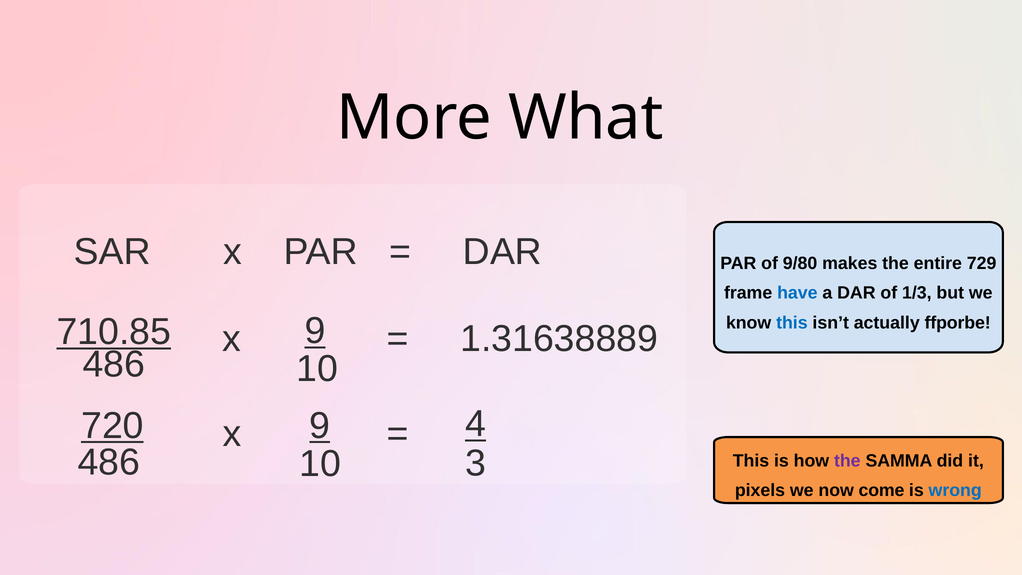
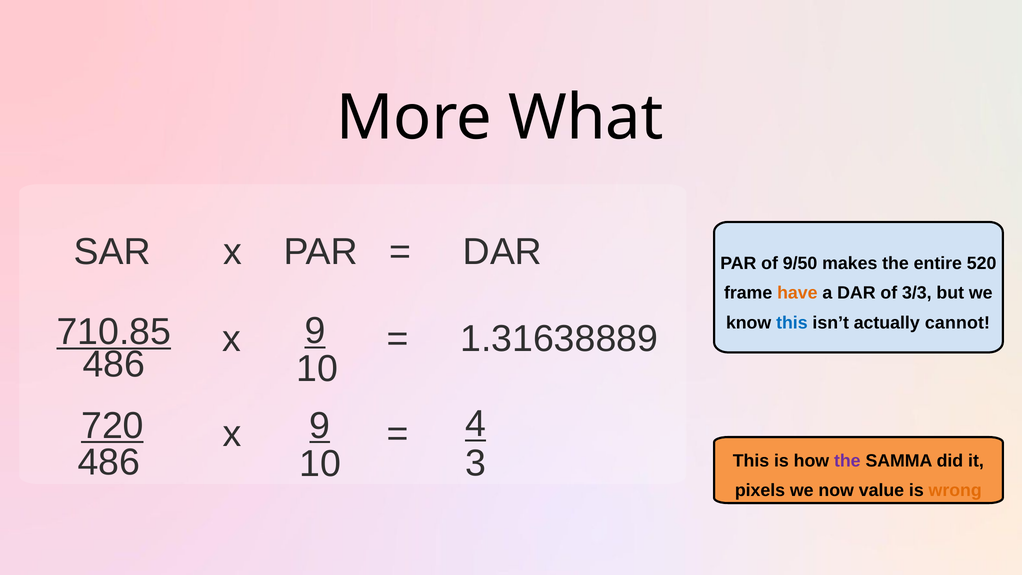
9/80: 9/80 -> 9/50
729: 729 -> 520
have colour: blue -> orange
1/3: 1/3 -> 3/3
ffporbe: ffporbe -> cannot
come: come -> value
wrong colour: blue -> orange
